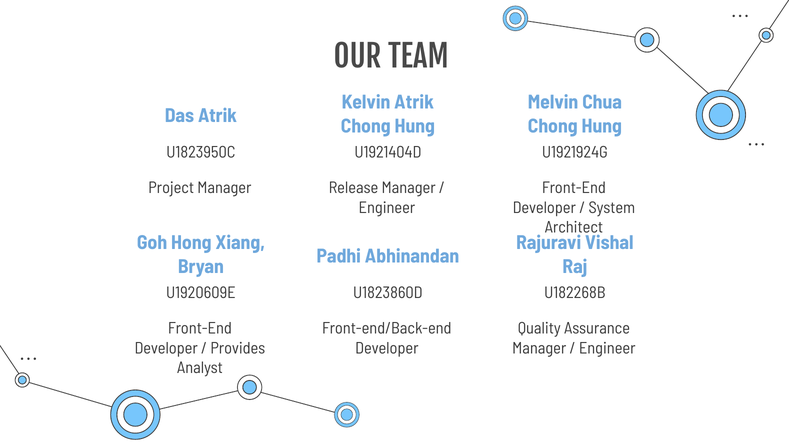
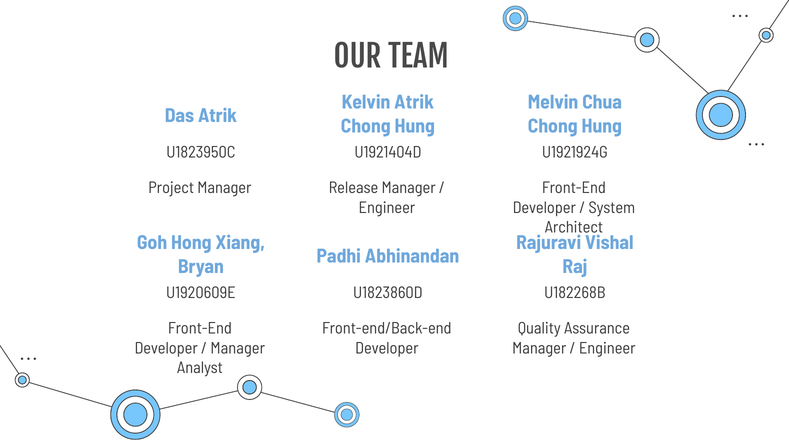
Provides at (238, 348): Provides -> Manager
